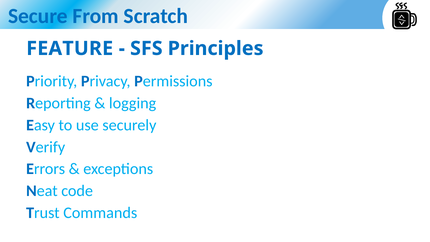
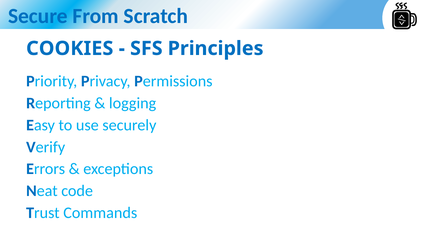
FEATURE: FEATURE -> COOKIES
